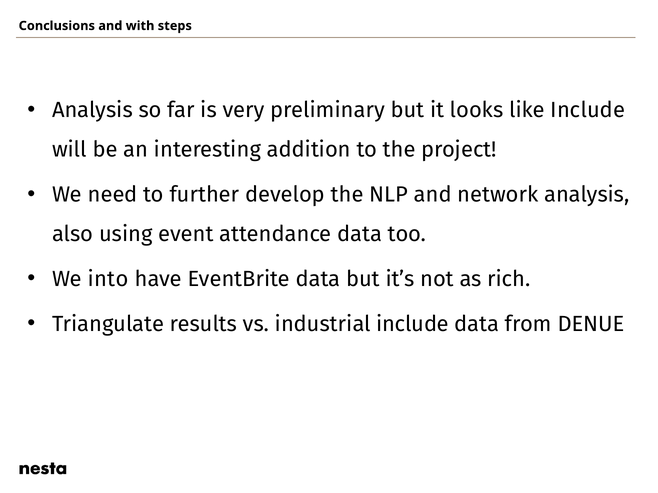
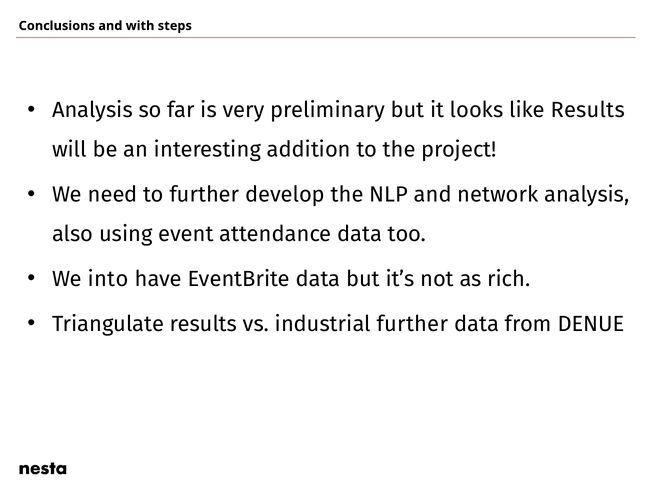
like Include: Include -> Results
industrial include: include -> further
